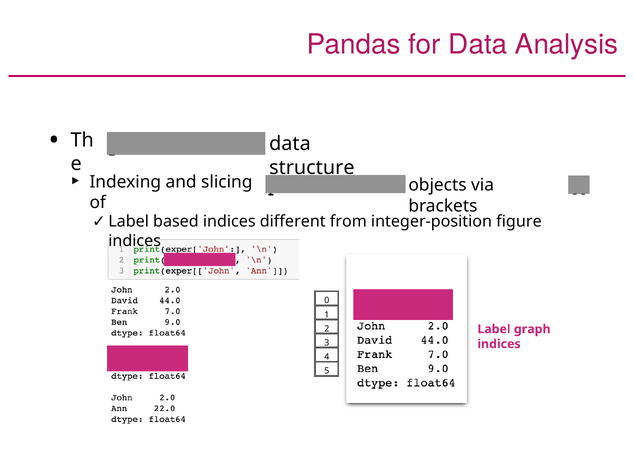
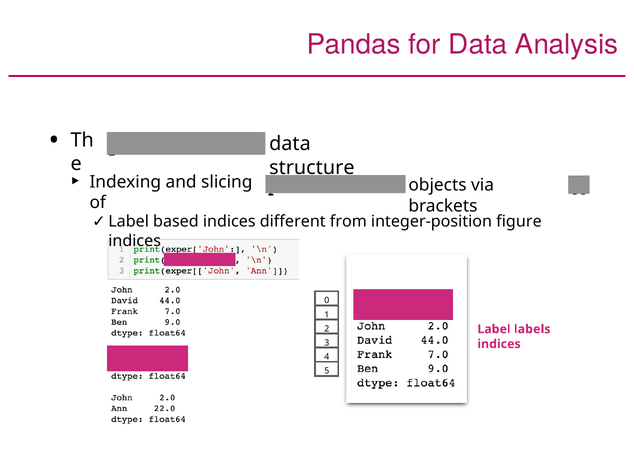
graph: graph -> labels
